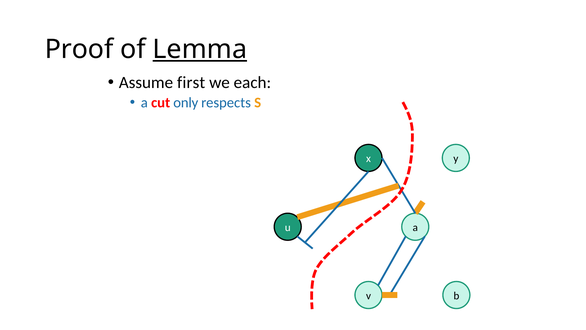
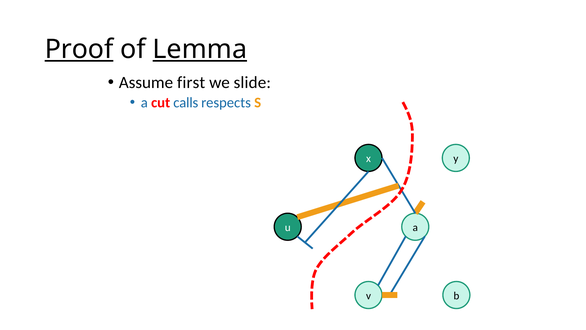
Proof underline: none -> present
each: each -> slide
only: only -> calls
